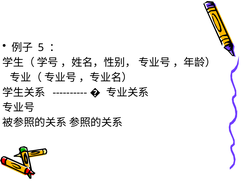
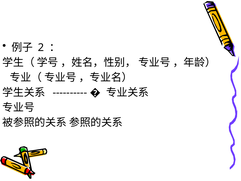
5: 5 -> 2
